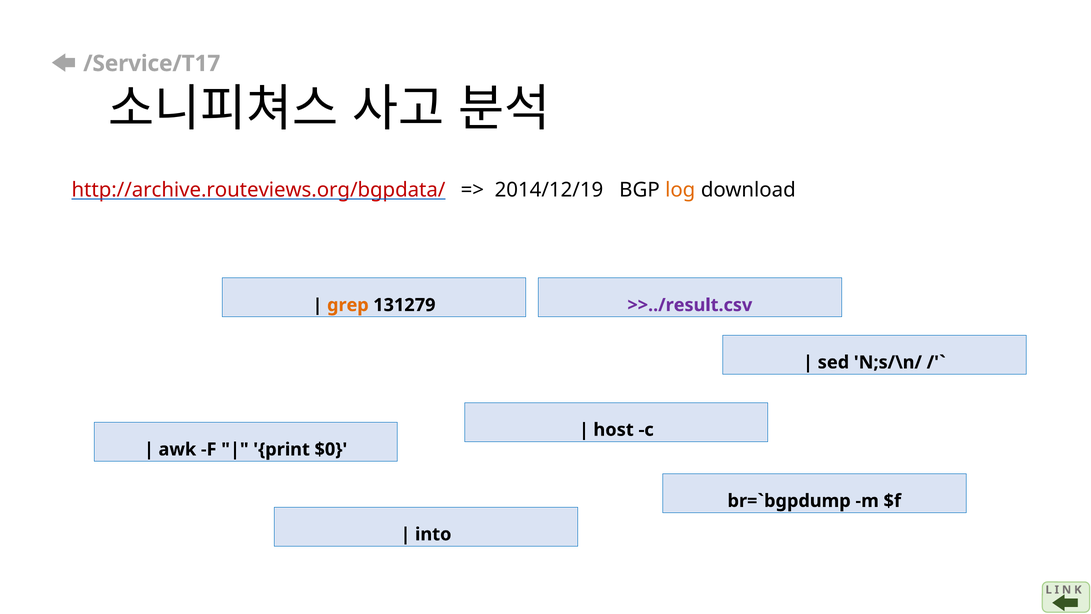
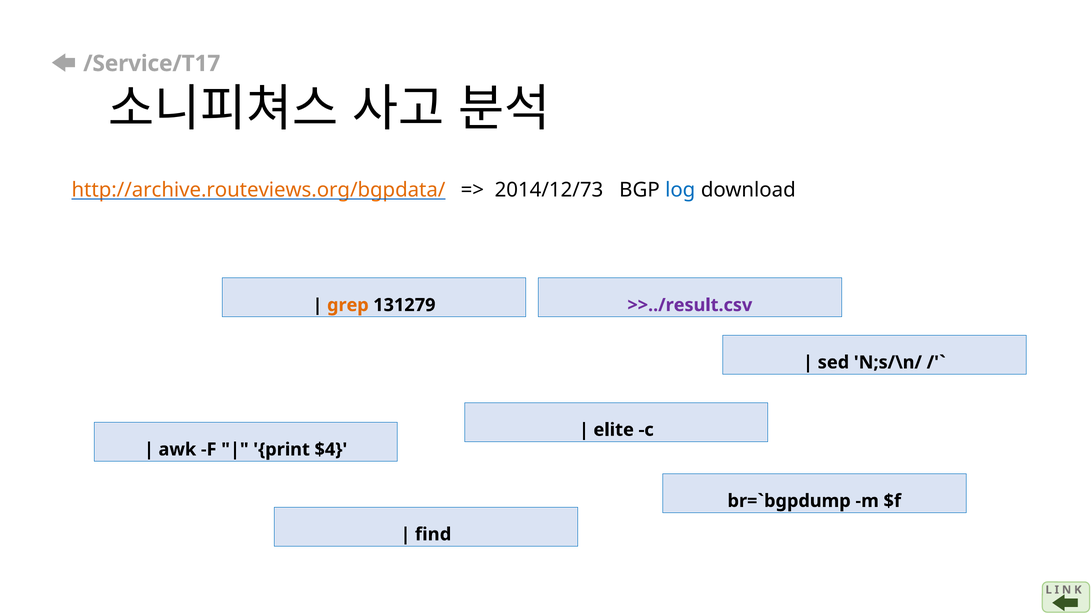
http://archive.routeviews.org/bgpdata/ colour: red -> orange
2014/12/19: 2014/12/19 -> 2014/12/73
log colour: orange -> blue
host: host -> elite
$0: $0 -> $4
into: into -> find
